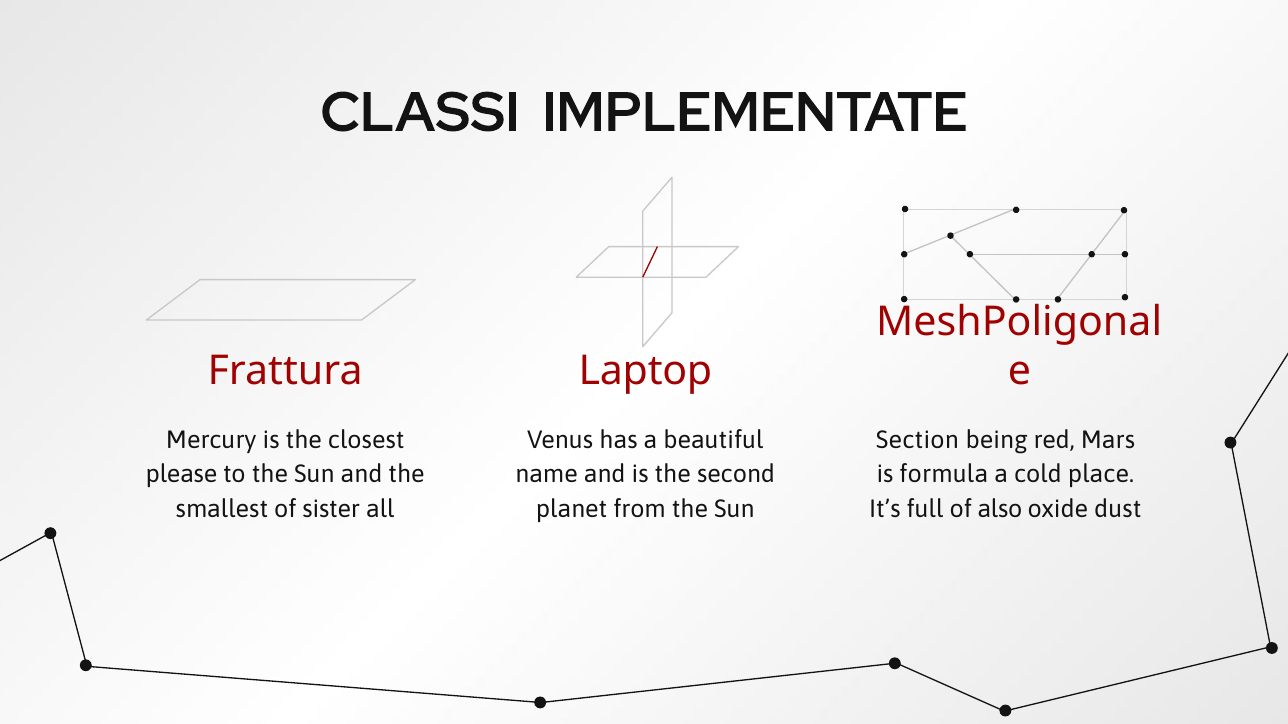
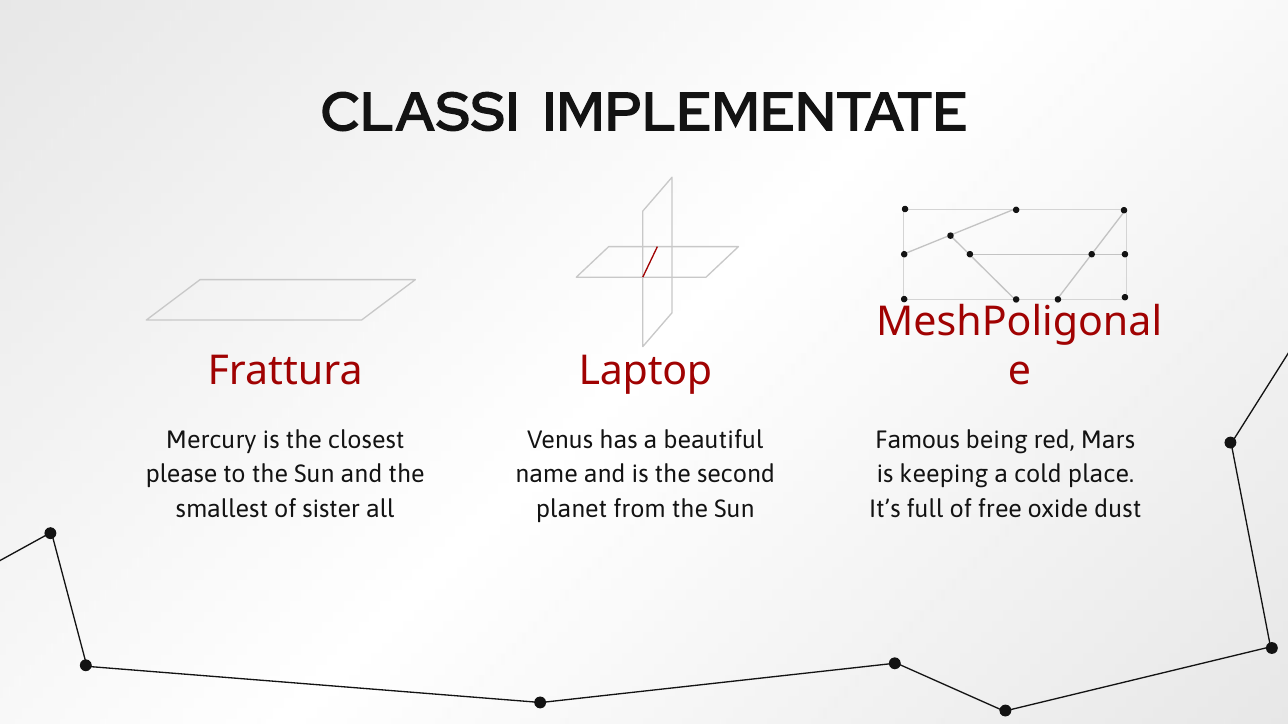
Section: Section -> Famous
formula: formula -> keeping
also: also -> free
